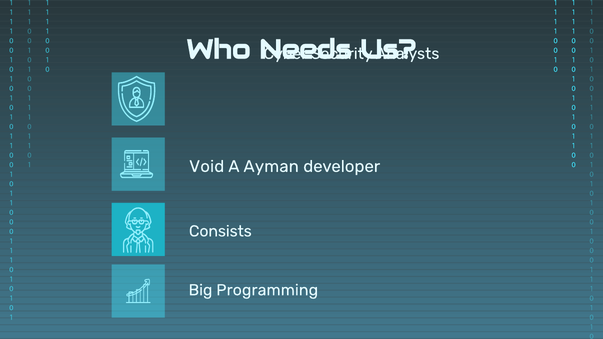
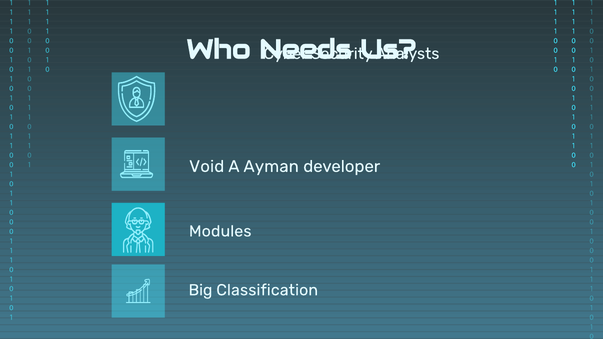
Consists: Consists -> Modules
Programming: Programming -> Classification
